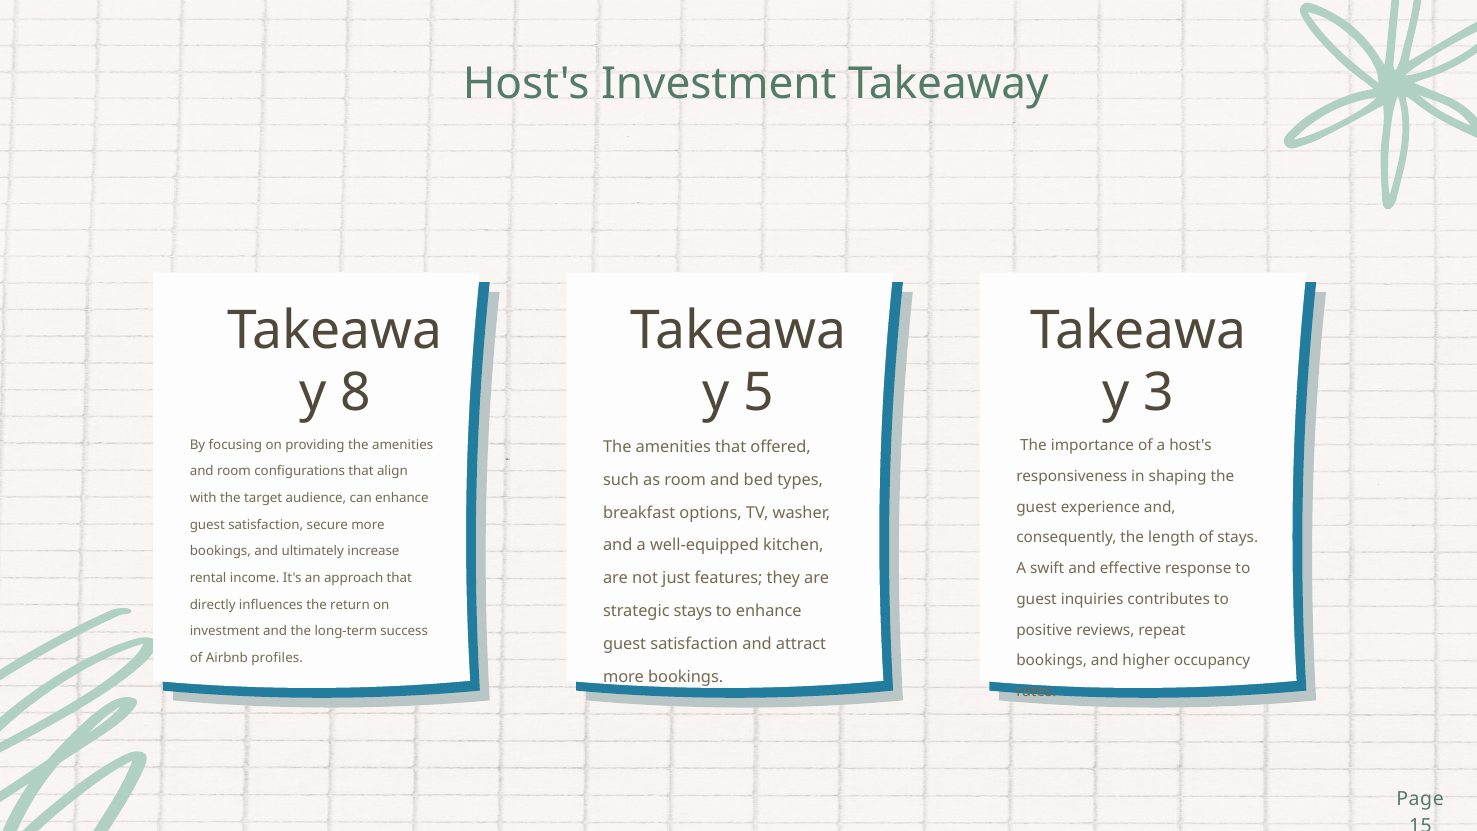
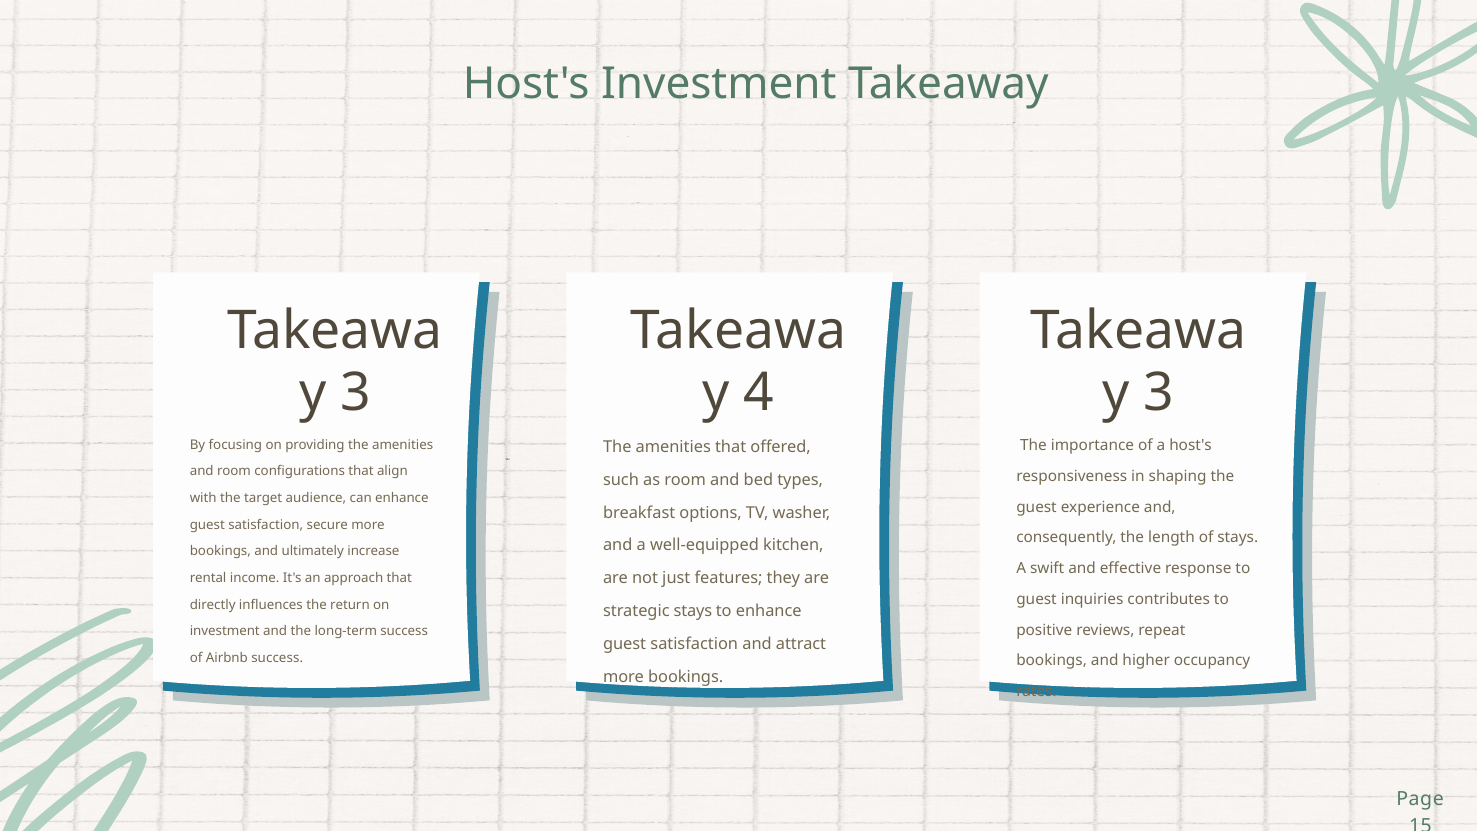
8 at (356, 393): 8 -> 3
5: 5 -> 4
Airbnb profiles: profiles -> success
